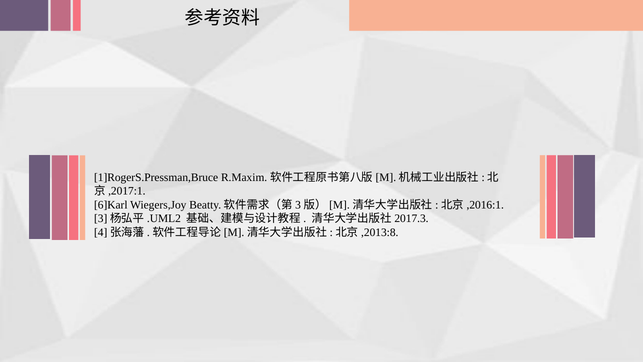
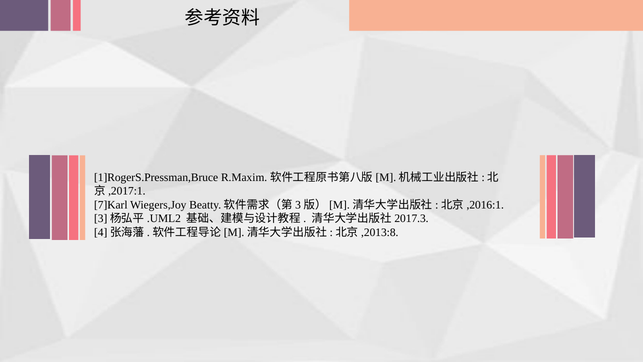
6]Karl: 6]Karl -> 7]Karl
